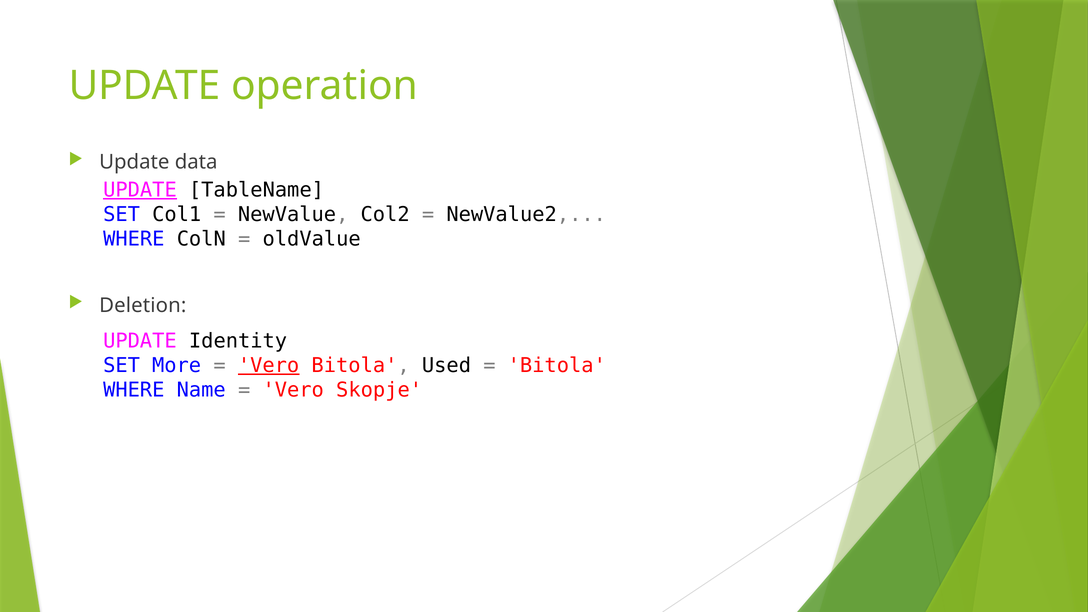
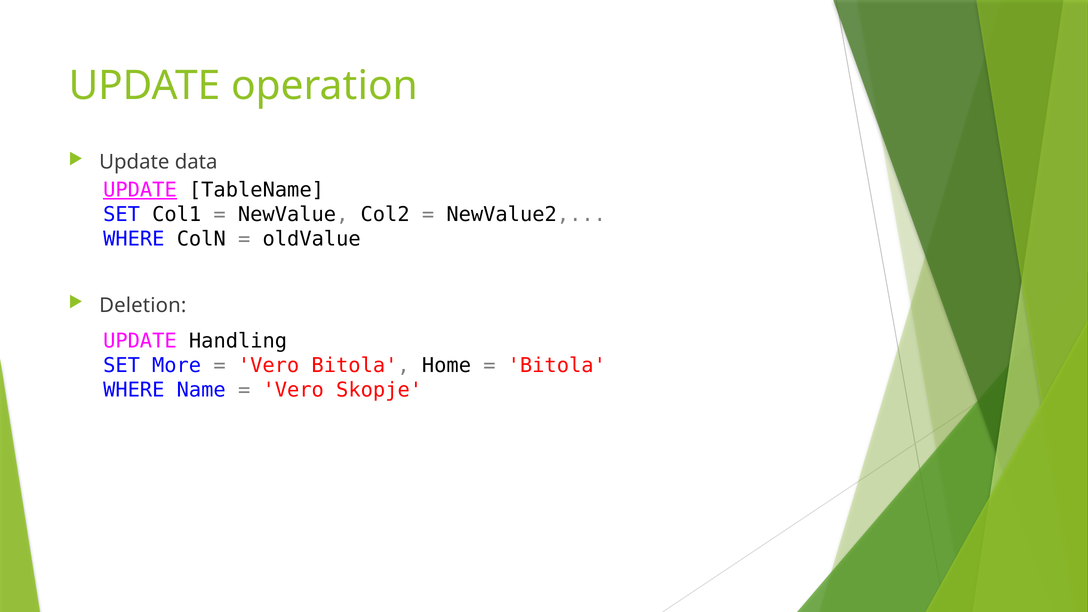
Identity: Identity -> Handling
Vero at (269, 366) underline: present -> none
Used: Used -> Home
